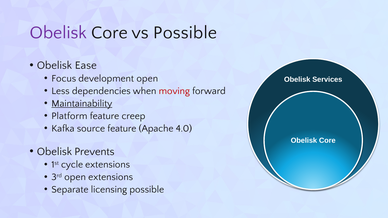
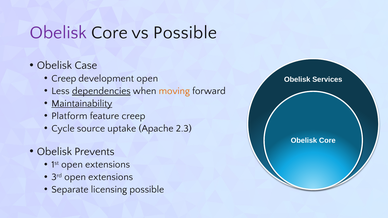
Ease: Ease -> Case
Focus at (64, 79): Focus -> Creep
dependencies underline: none -> present
moving colour: red -> orange
Kafka: Kafka -> Cycle
source feature: feature -> uptake
4.0: 4.0 -> 2.3
1st cycle: cycle -> open
